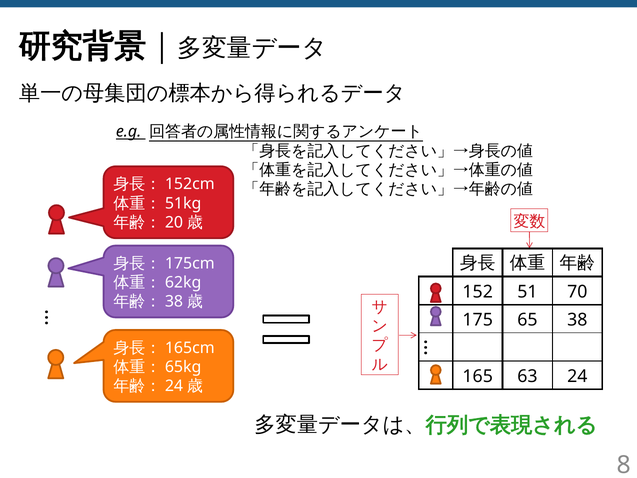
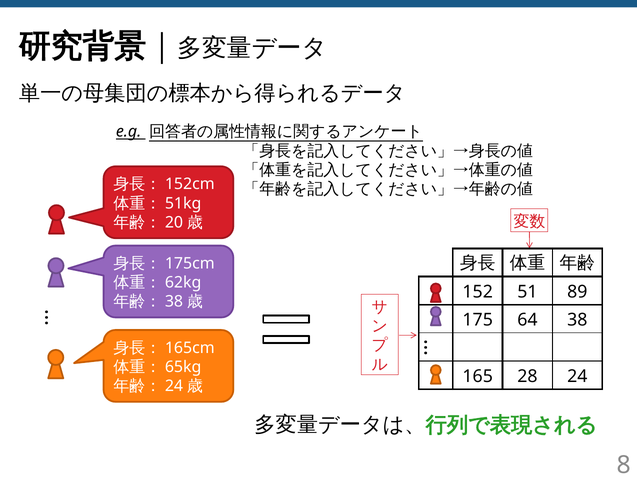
70: 70 -> 89
65: 65 -> 64
63: 63 -> 28
